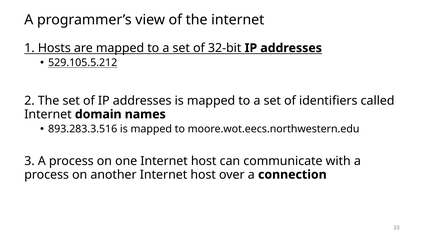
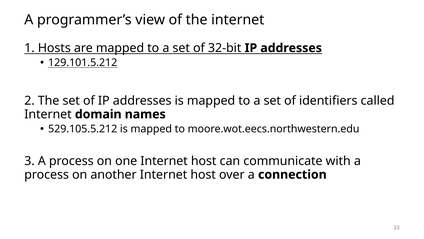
529.105.5.212: 529.105.5.212 -> 129.101.5.212
893.283.3.516: 893.283.3.516 -> 529.105.5.212
